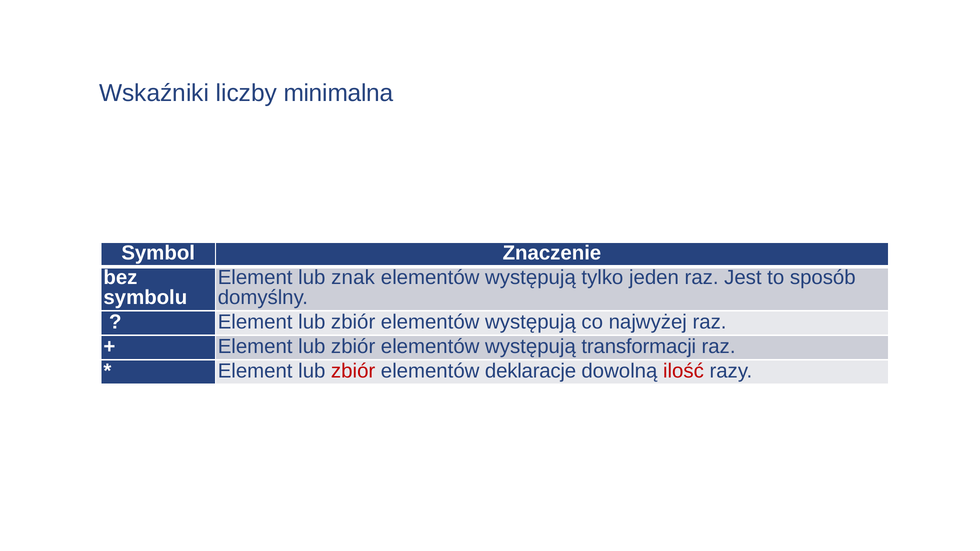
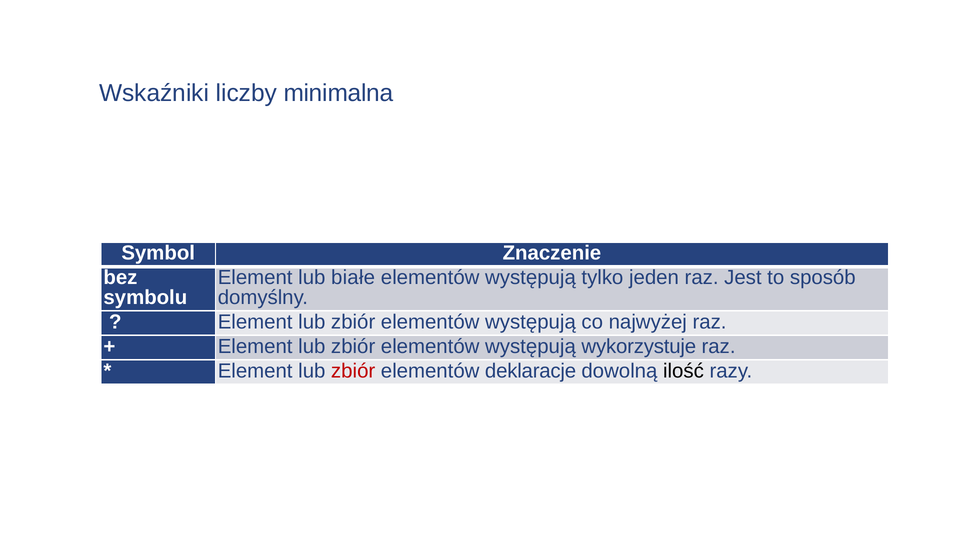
znak: znak -> białe
transformacji: transformacji -> wykorzystuje
ilość colour: red -> black
